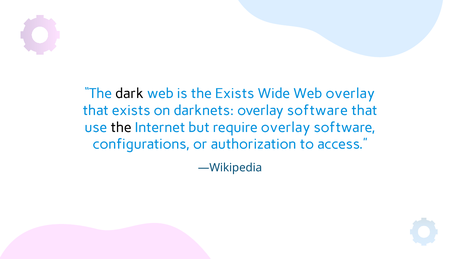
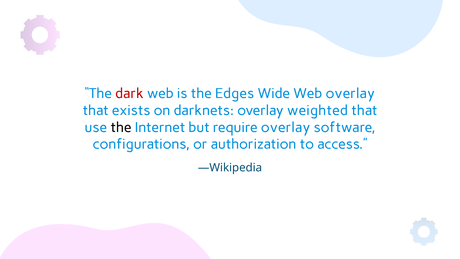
dark colour: black -> red
the Exists: Exists -> Edges
darknets overlay software: software -> weighted
